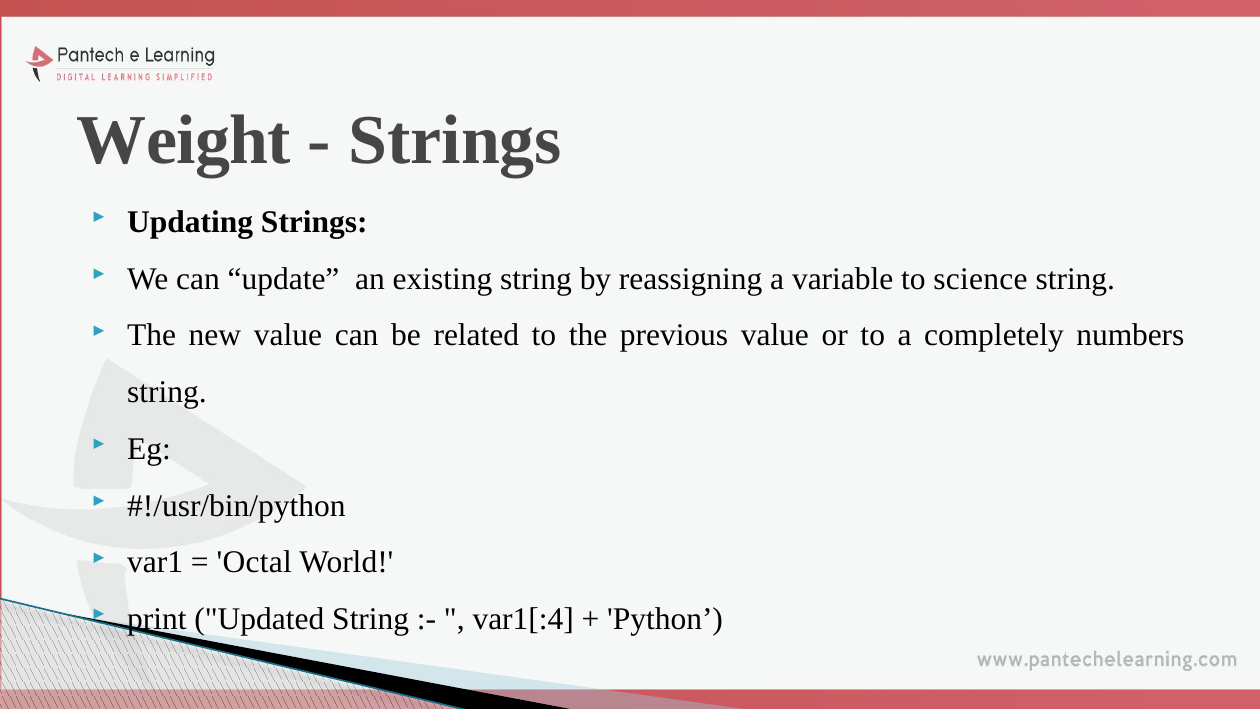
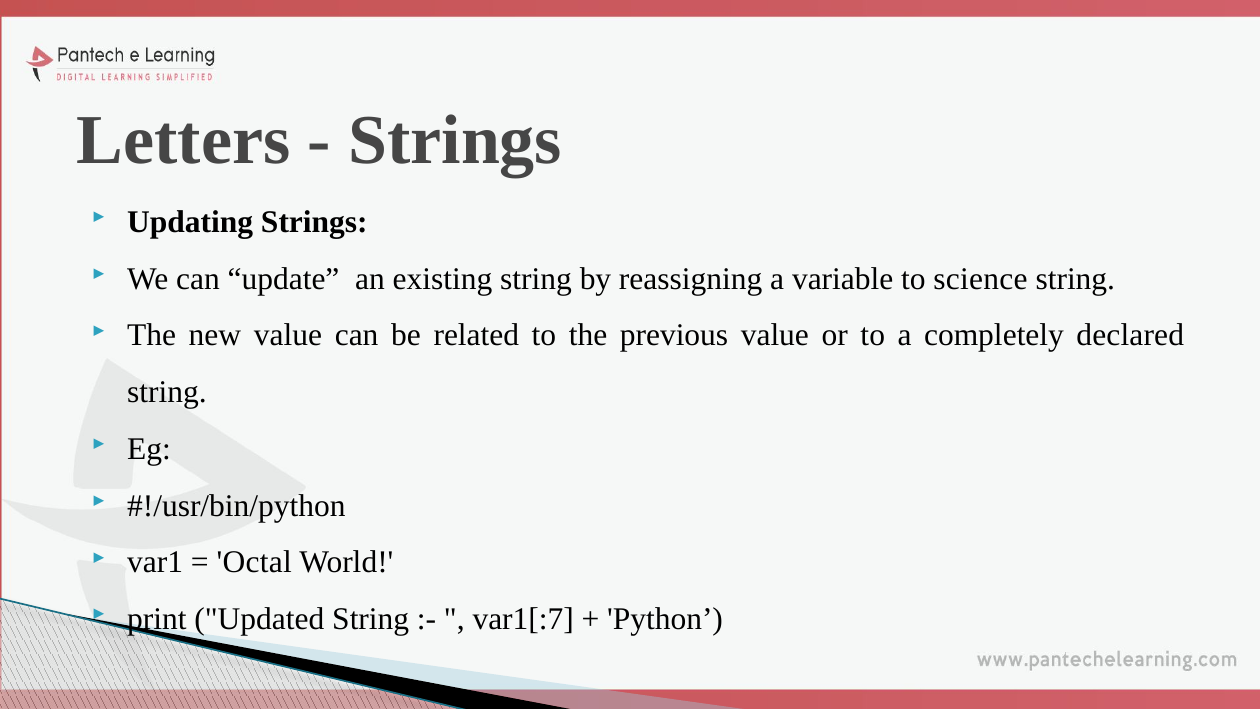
Weight: Weight -> Letters
numbers: numbers -> declared
var1[:4: var1[:4 -> var1[:7
